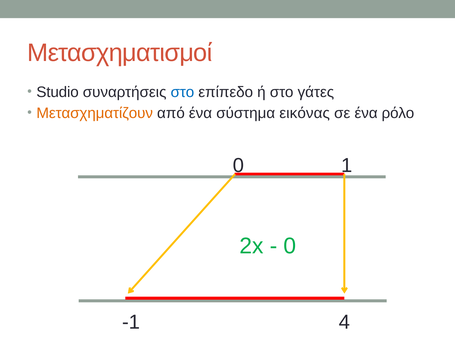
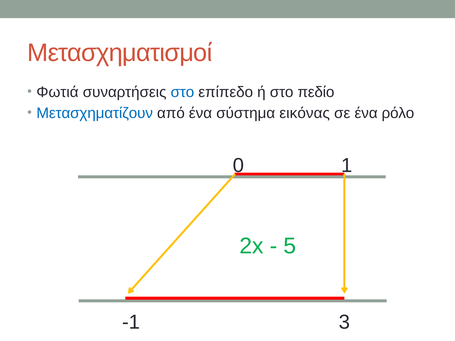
Studio: Studio -> Φωτιά
γάτες: γάτες -> πεδίο
Μετασχηματίζουν colour: orange -> blue
0 at (290, 246): 0 -> 5
4: 4 -> 3
